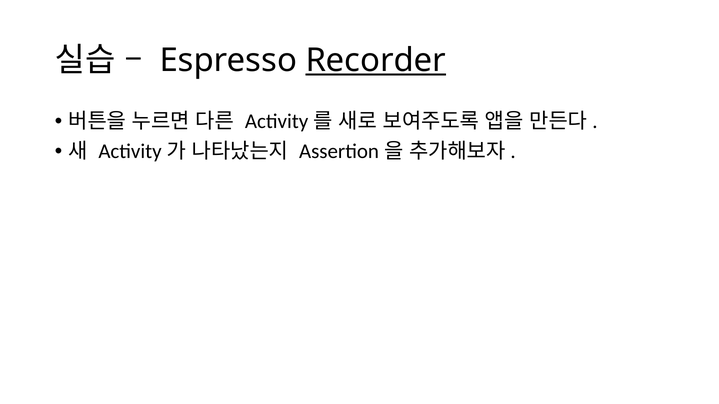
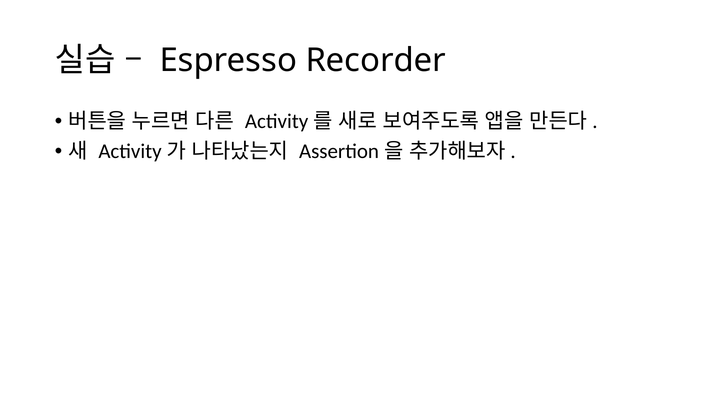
Recorder underline: present -> none
